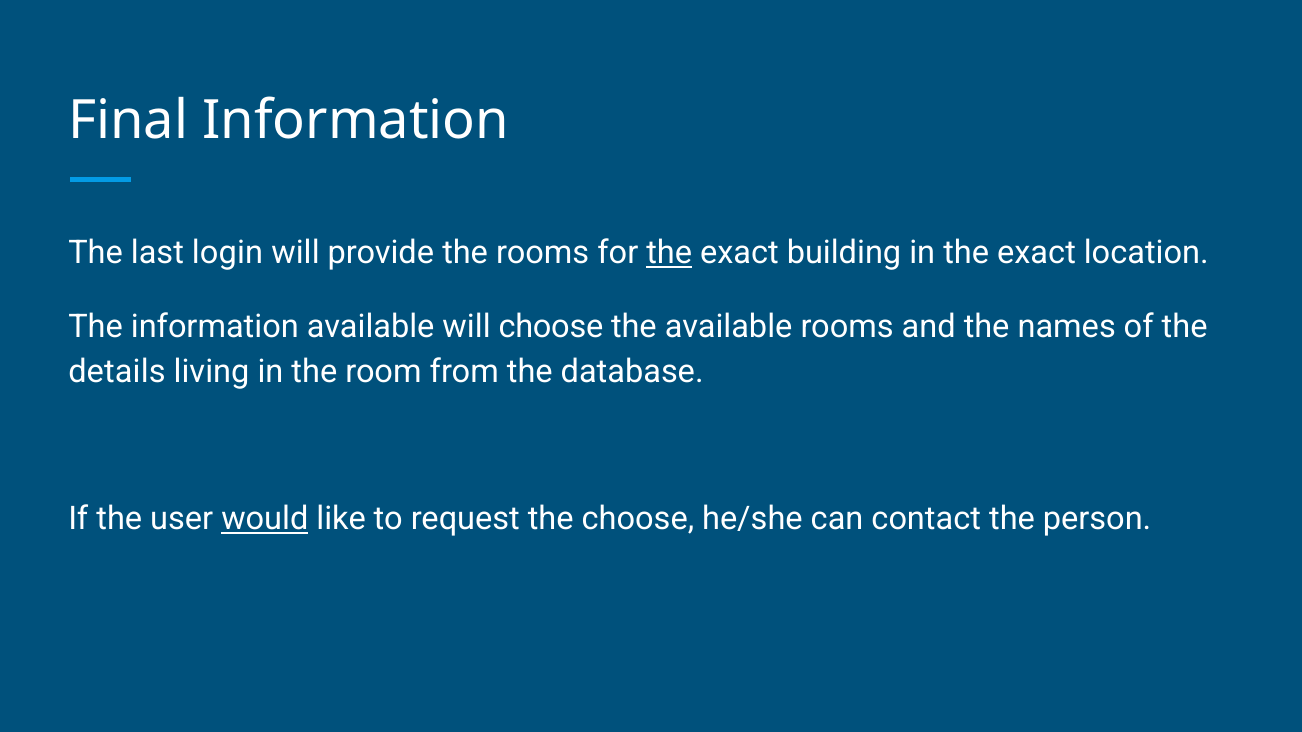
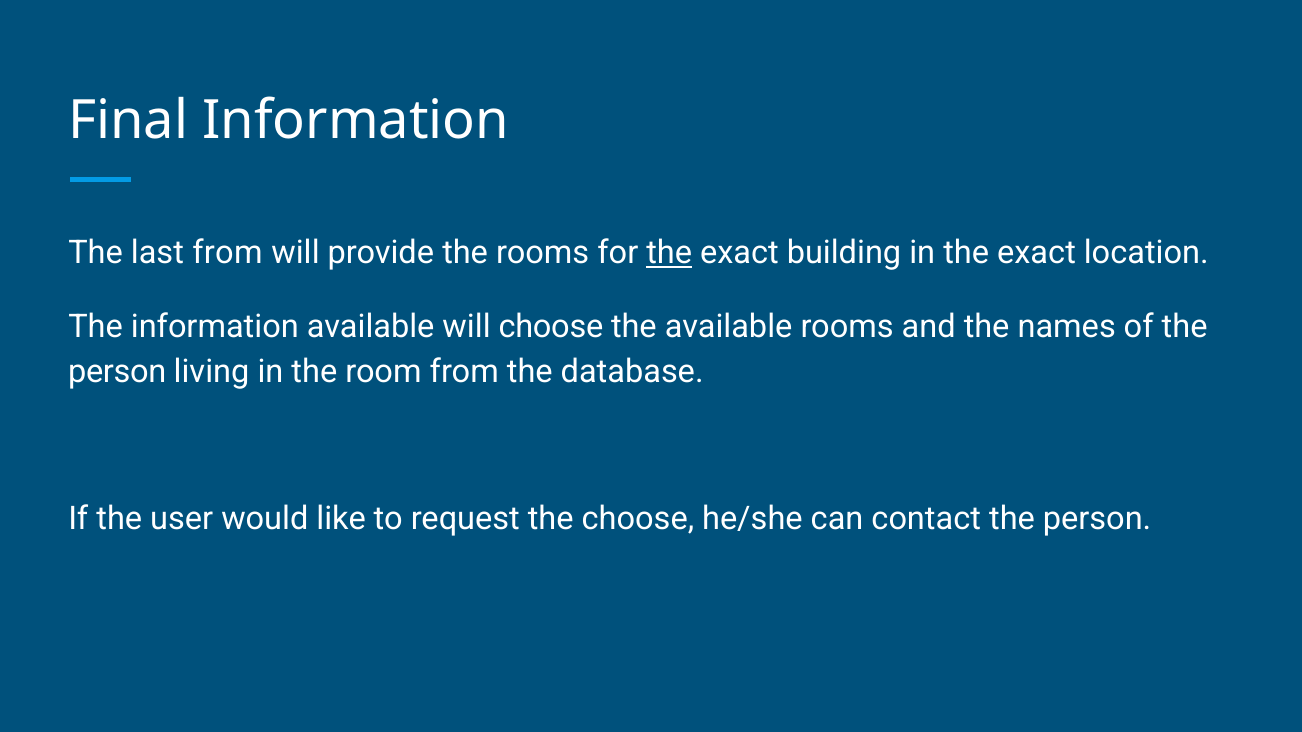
last login: login -> from
details at (117, 372): details -> person
would underline: present -> none
